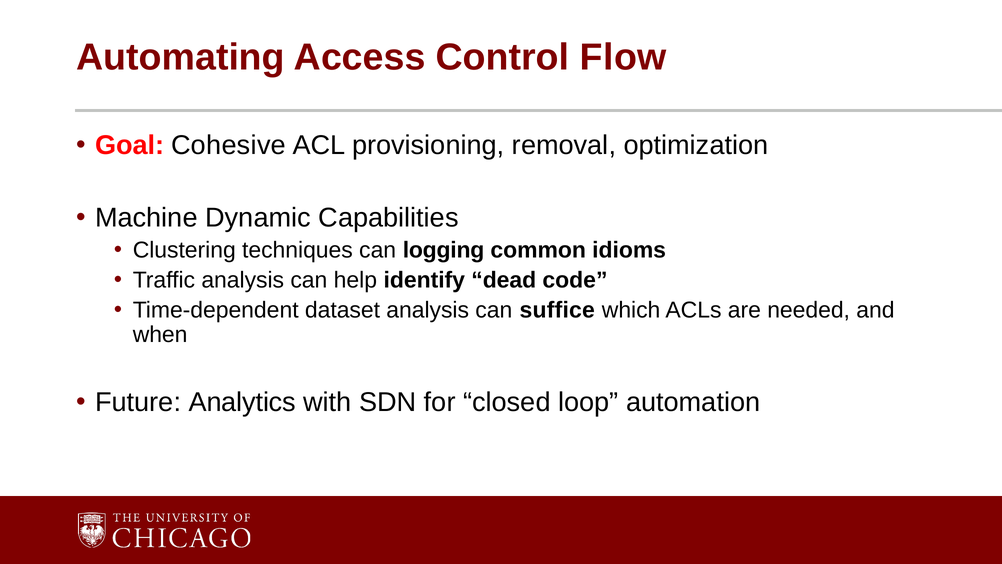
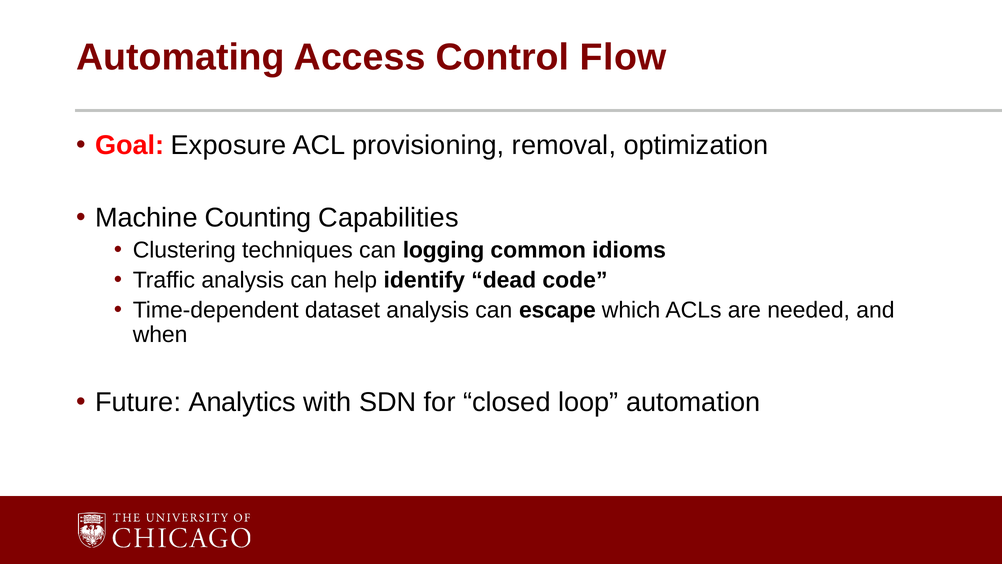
Cohesive: Cohesive -> Exposure
Dynamic: Dynamic -> Counting
suffice: suffice -> escape
